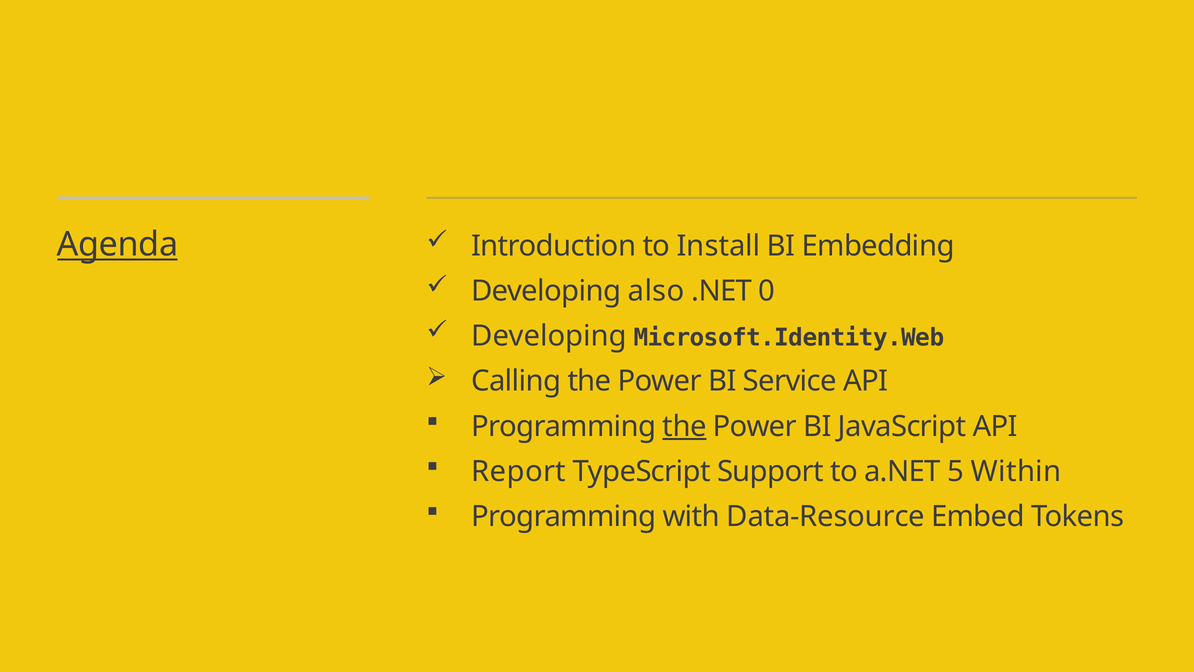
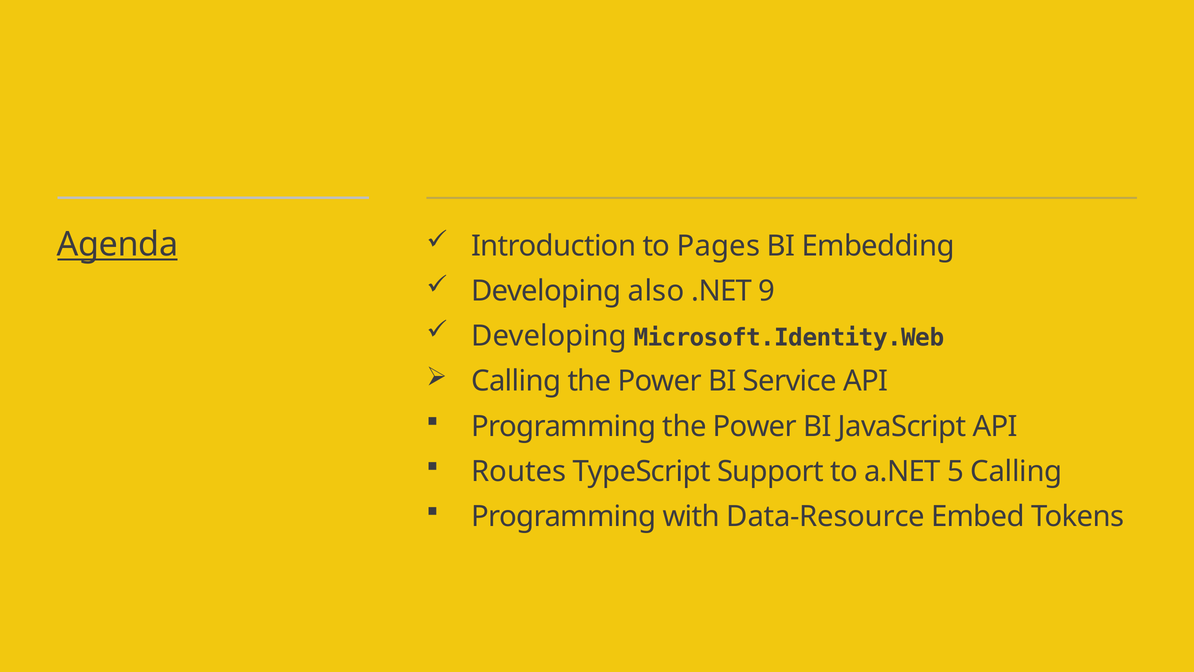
Install: Install -> Pages
0: 0 -> 9
the at (685, 426) underline: present -> none
Report: Report -> Routes
5 Within: Within -> Calling
